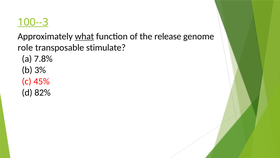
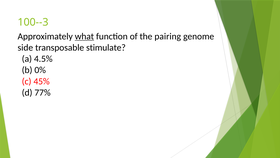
100--3 underline: present -> none
release: release -> pairing
role: role -> side
7.8%: 7.8% -> 4.5%
3%: 3% -> 0%
82%: 82% -> 77%
